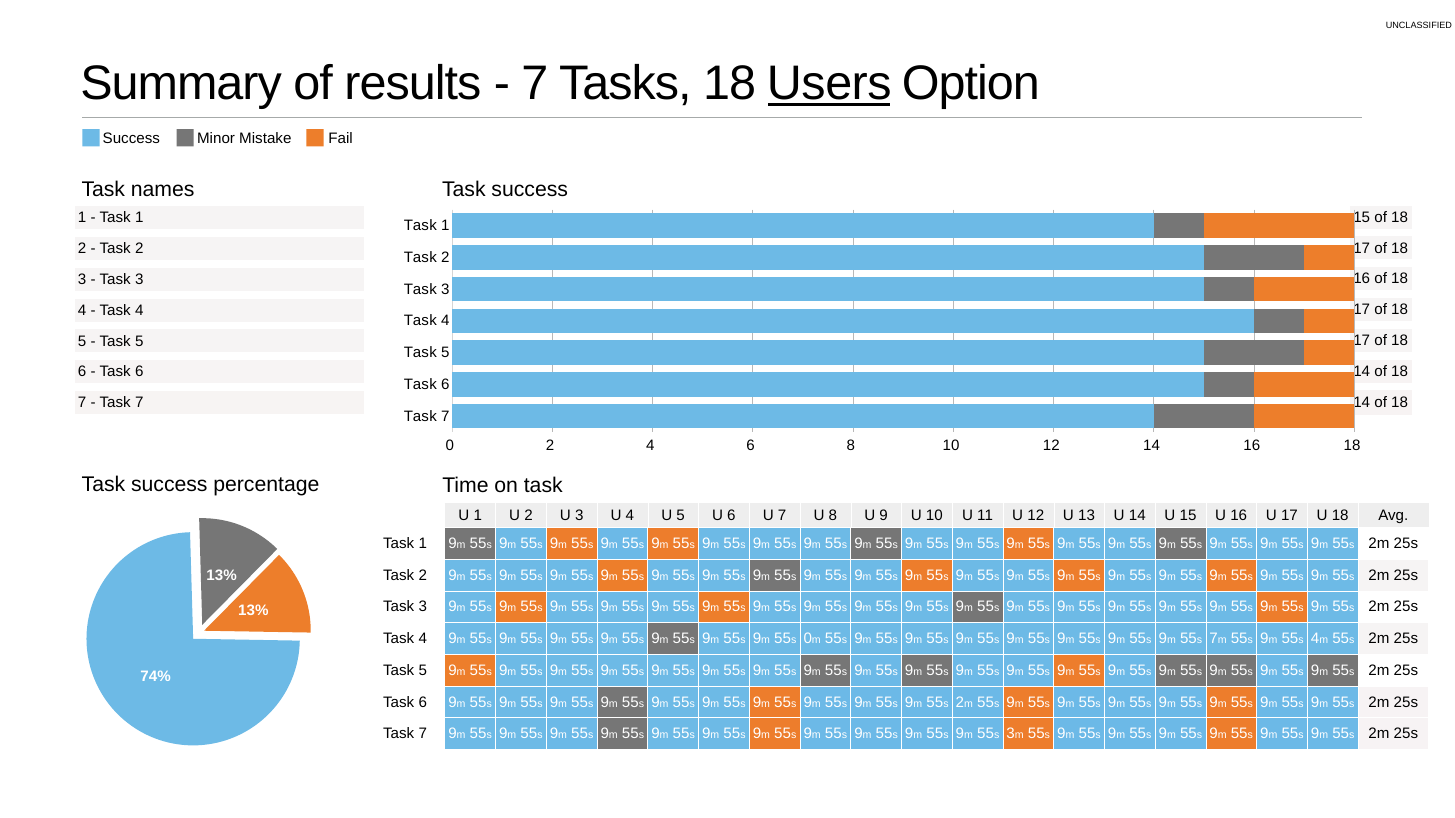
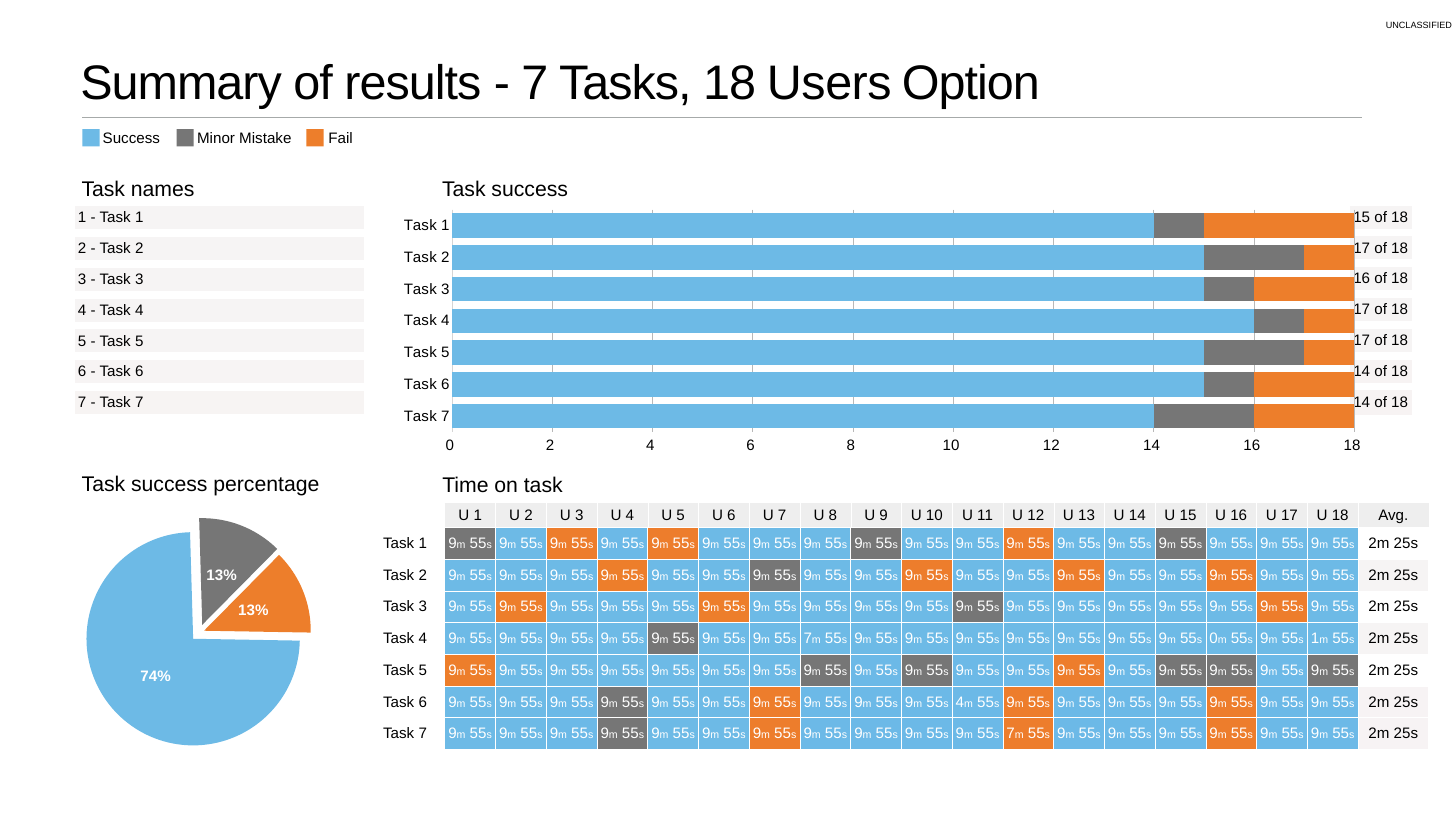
Users underline: present -> none
0 at (808, 639): 0 -> 7
7 at (1214, 639): 7 -> 0
4 at (1315, 639): 4 -> 1
2 at (960, 702): 2 -> 4
3 at (1011, 734): 3 -> 7
